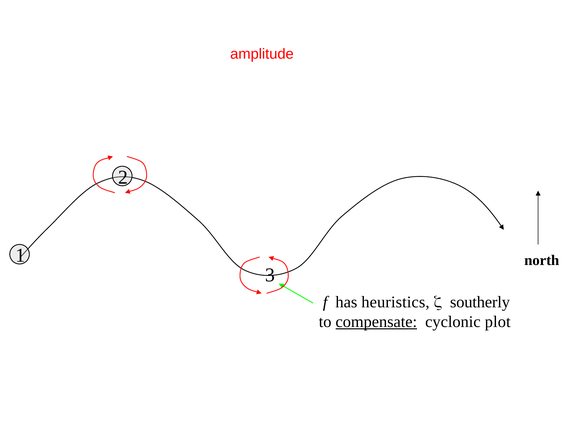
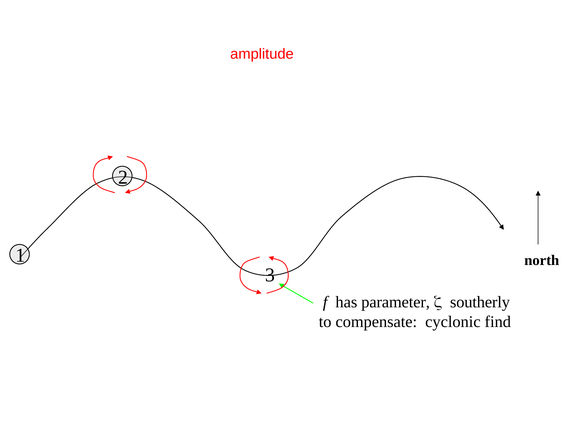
heuristics: heuristics -> parameter
compensate underline: present -> none
plot: plot -> find
